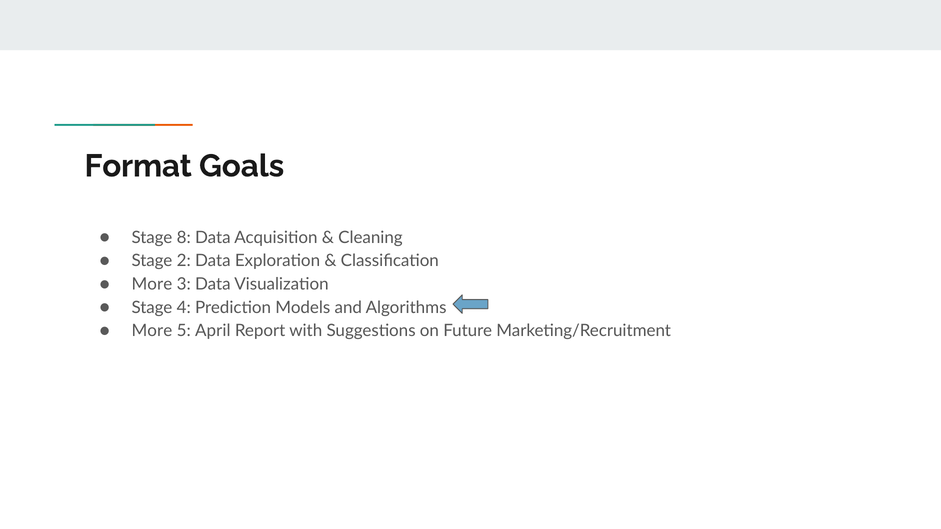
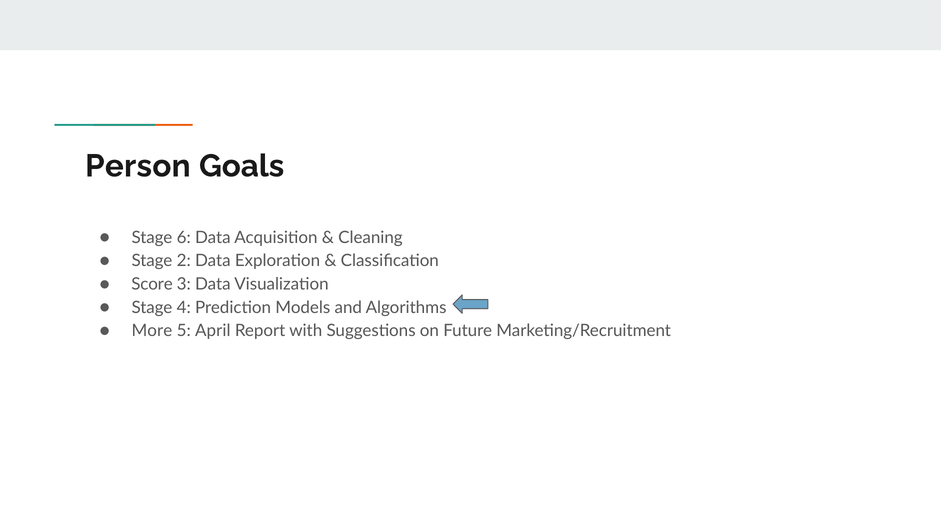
Format: Format -> Person
8: 8 -> 6
More at (152, 284): More -> Score
